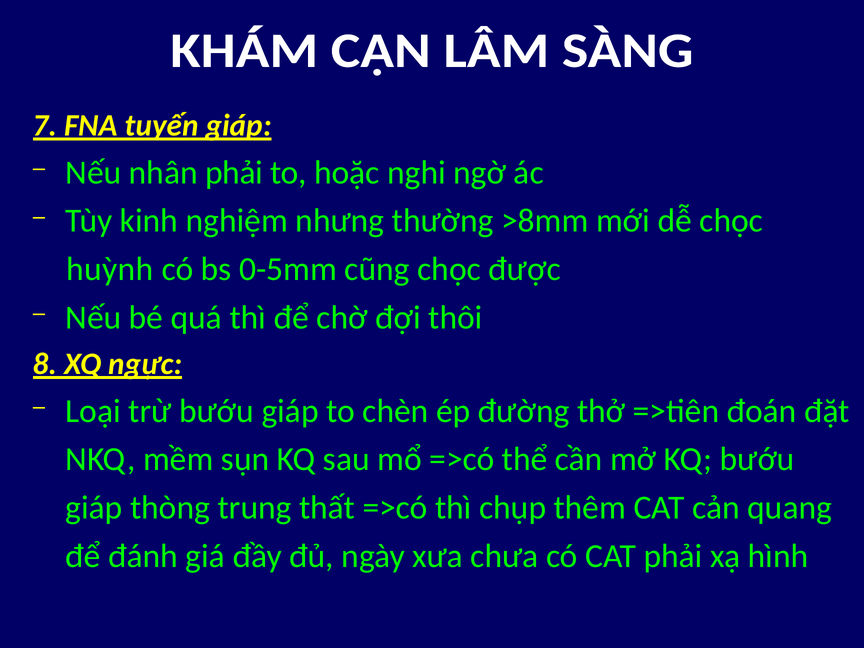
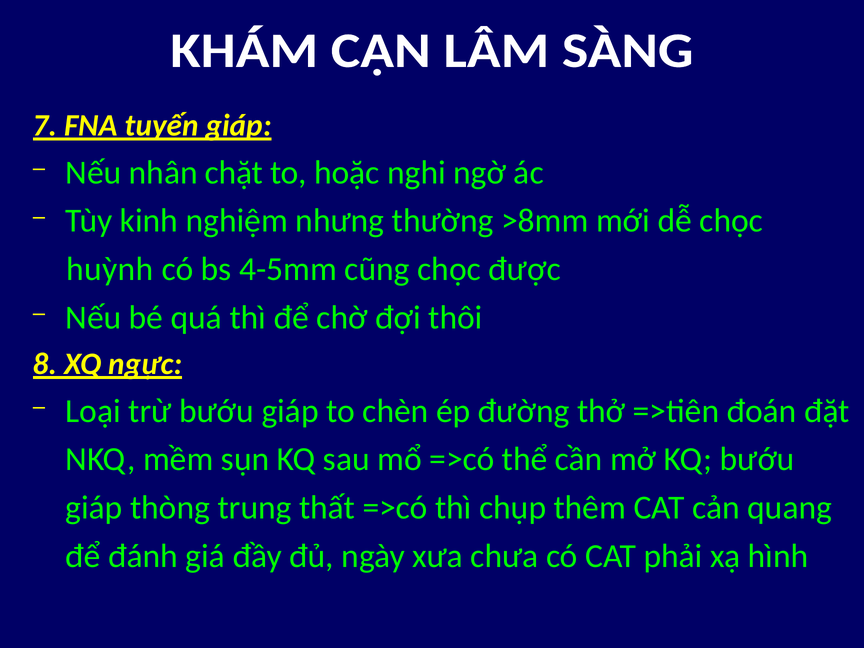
nhân phải: phải -> chặt
0-5mm: 0-5mm -> 4-5mm
